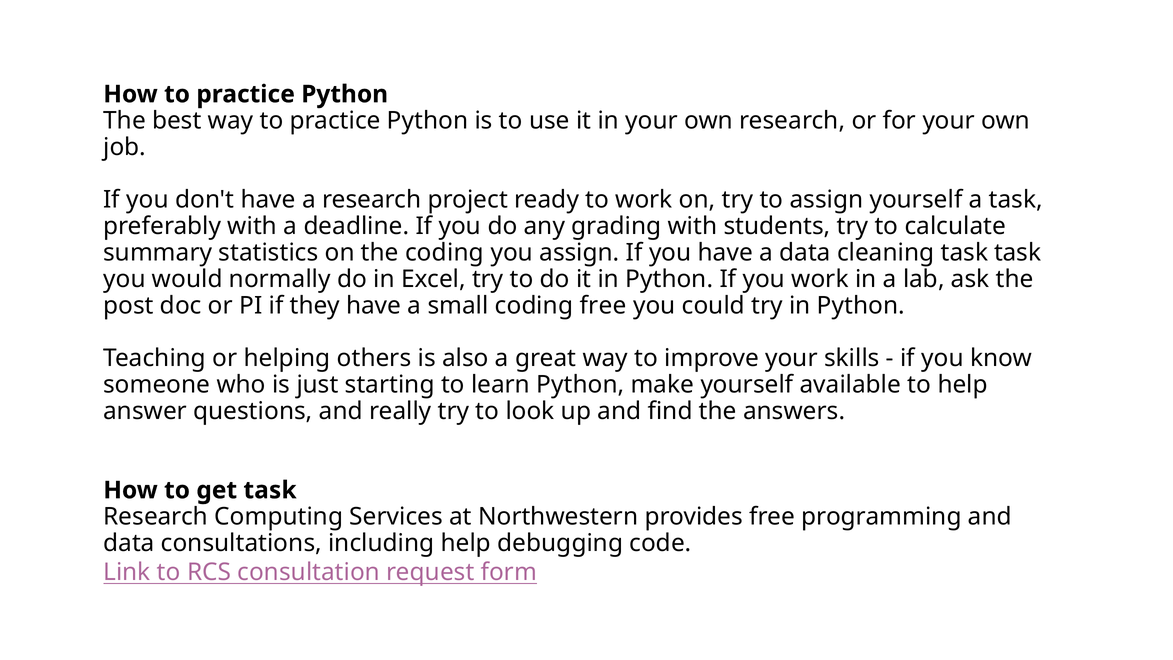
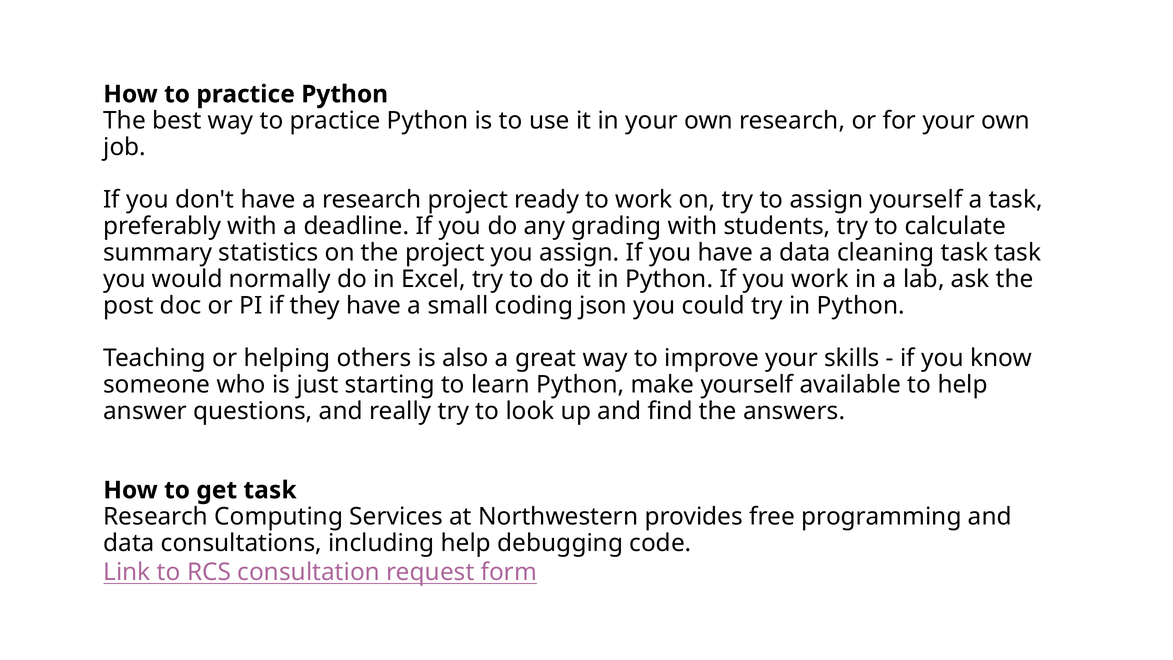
the coding: coding -> project
coding free: free -> json
